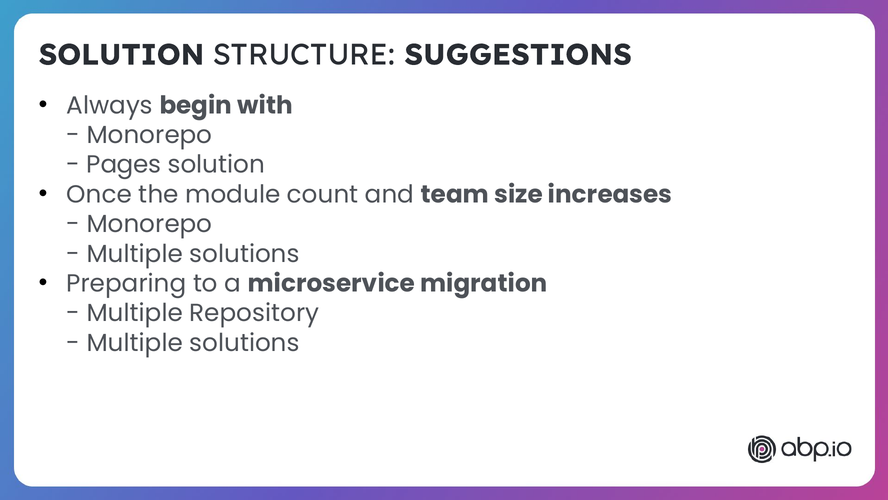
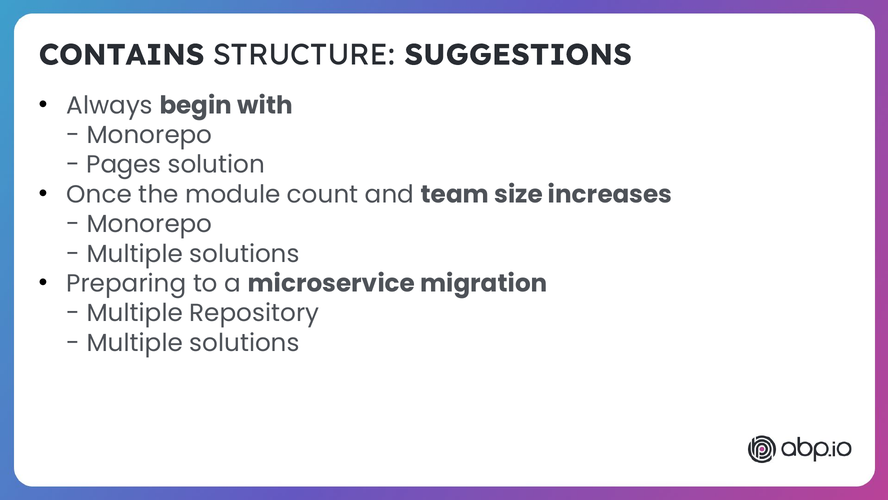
SOLUTION at (122, 55): SOLUTION -> CONTAINS
